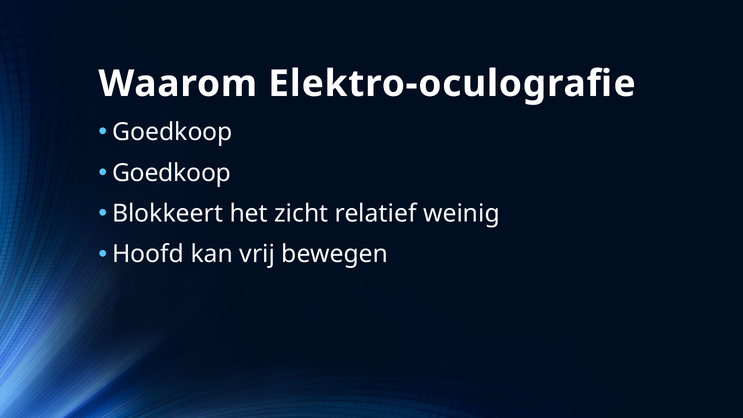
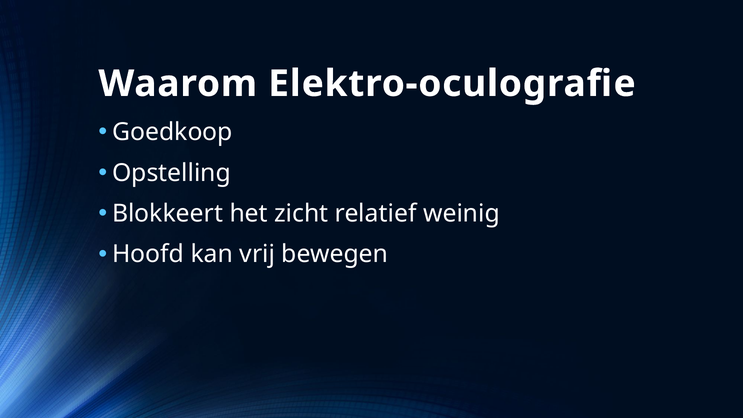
Goedkoop at (172, 173): Goedkoop -> Opstelling
